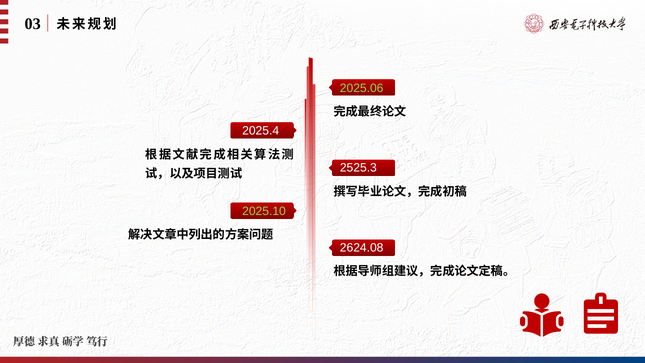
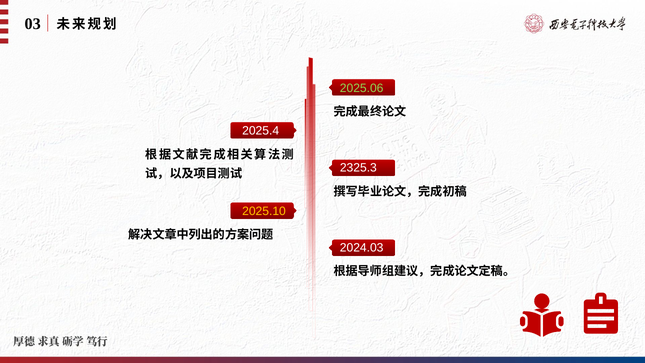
2525.3: 2525.3 -> 2325.3
2025.10 colour: light green -> yellow
2624.08: 2624.08 -> 2024.03
